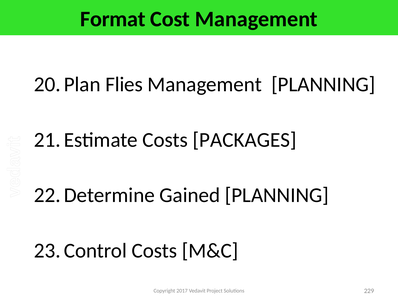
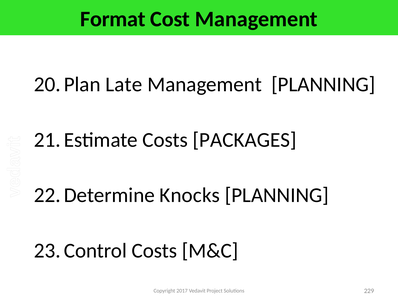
Flies: Flies -> Late
Gained: Gained -> Knocks
